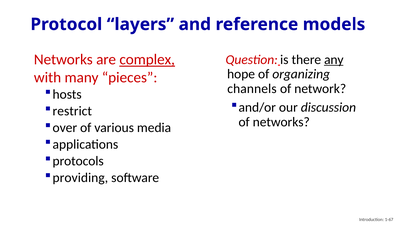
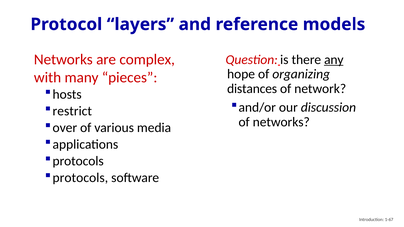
complex underline: present -> none
channels: channels -> distances
providing at (80, 178): providing -> protocols
